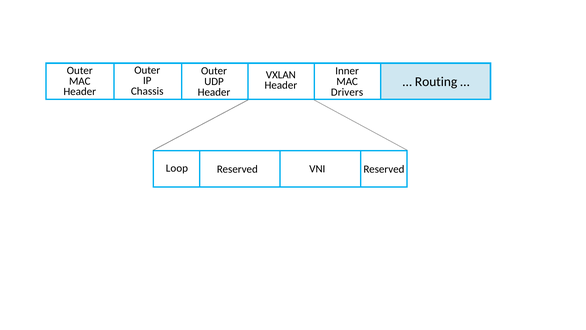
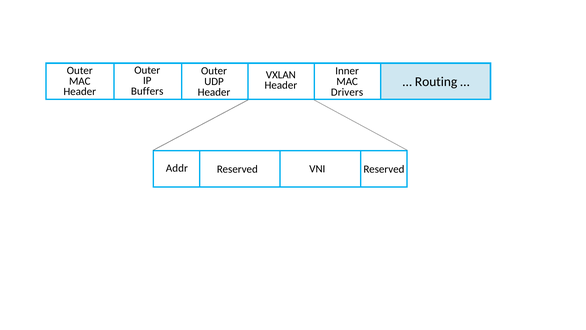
Chassis: Chassis -> Buffers
Loop: Loop -> Addr
